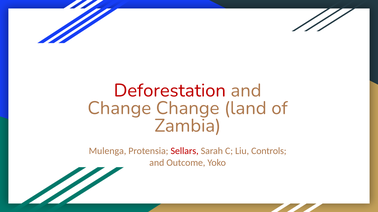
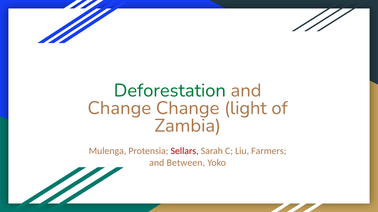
Deforestation colour: red -> green
land: land -> light
Controls: Controls -> Farmers
Outcome: Outcome -> Between
